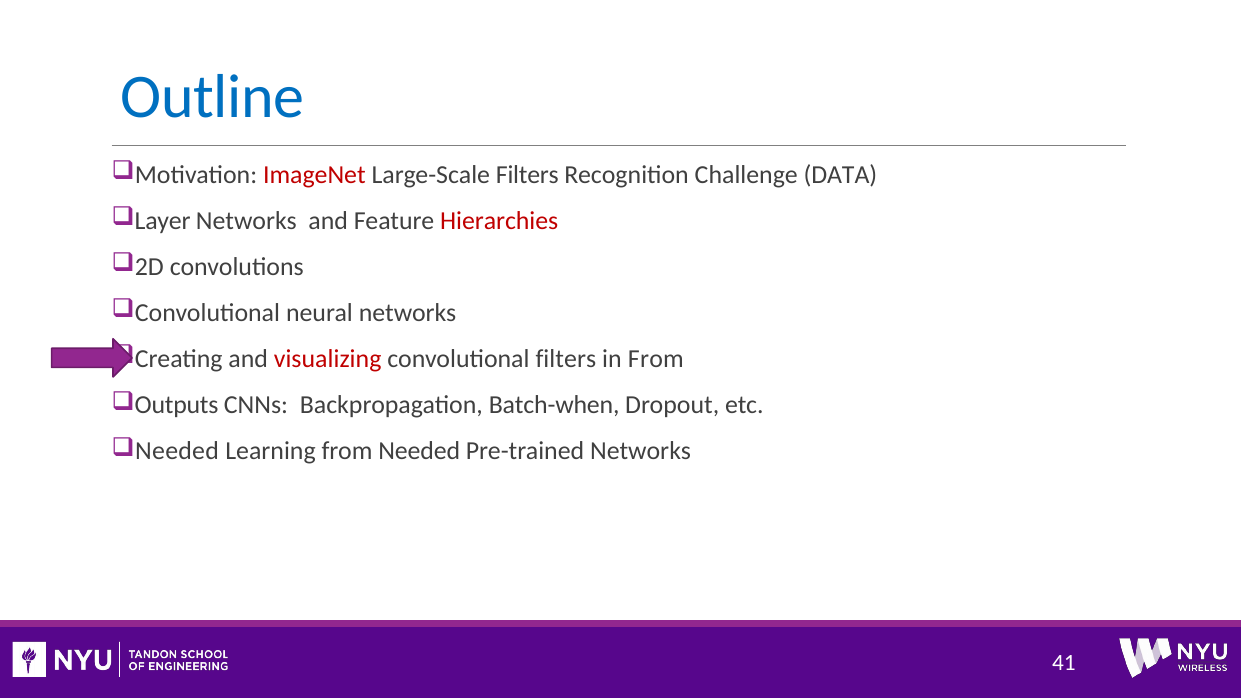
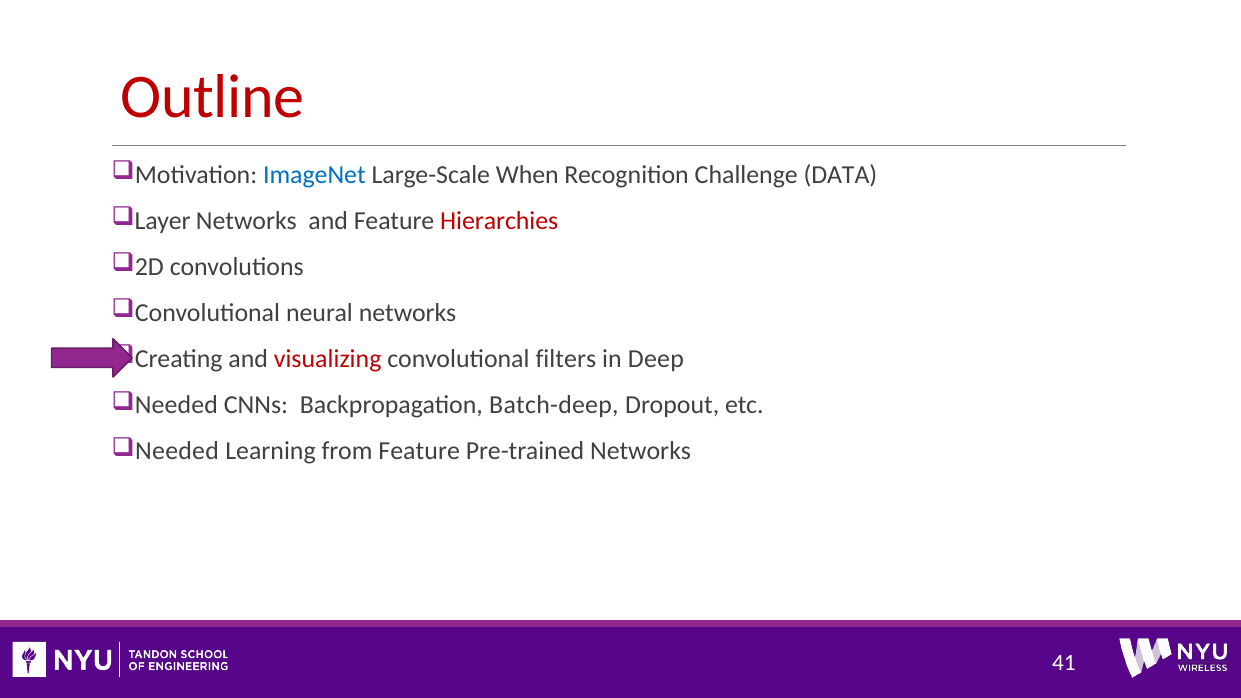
Outline colour: blue -> red
ImageNet colour: red -> blue
Large-Scale Filters: Filters -> When
in From: From -> Deep
Outputs at (177, 405): Outputs -> Needed
Batch-when: Batch-when -> Batch-deep
from Needed: Needed -> Feature
